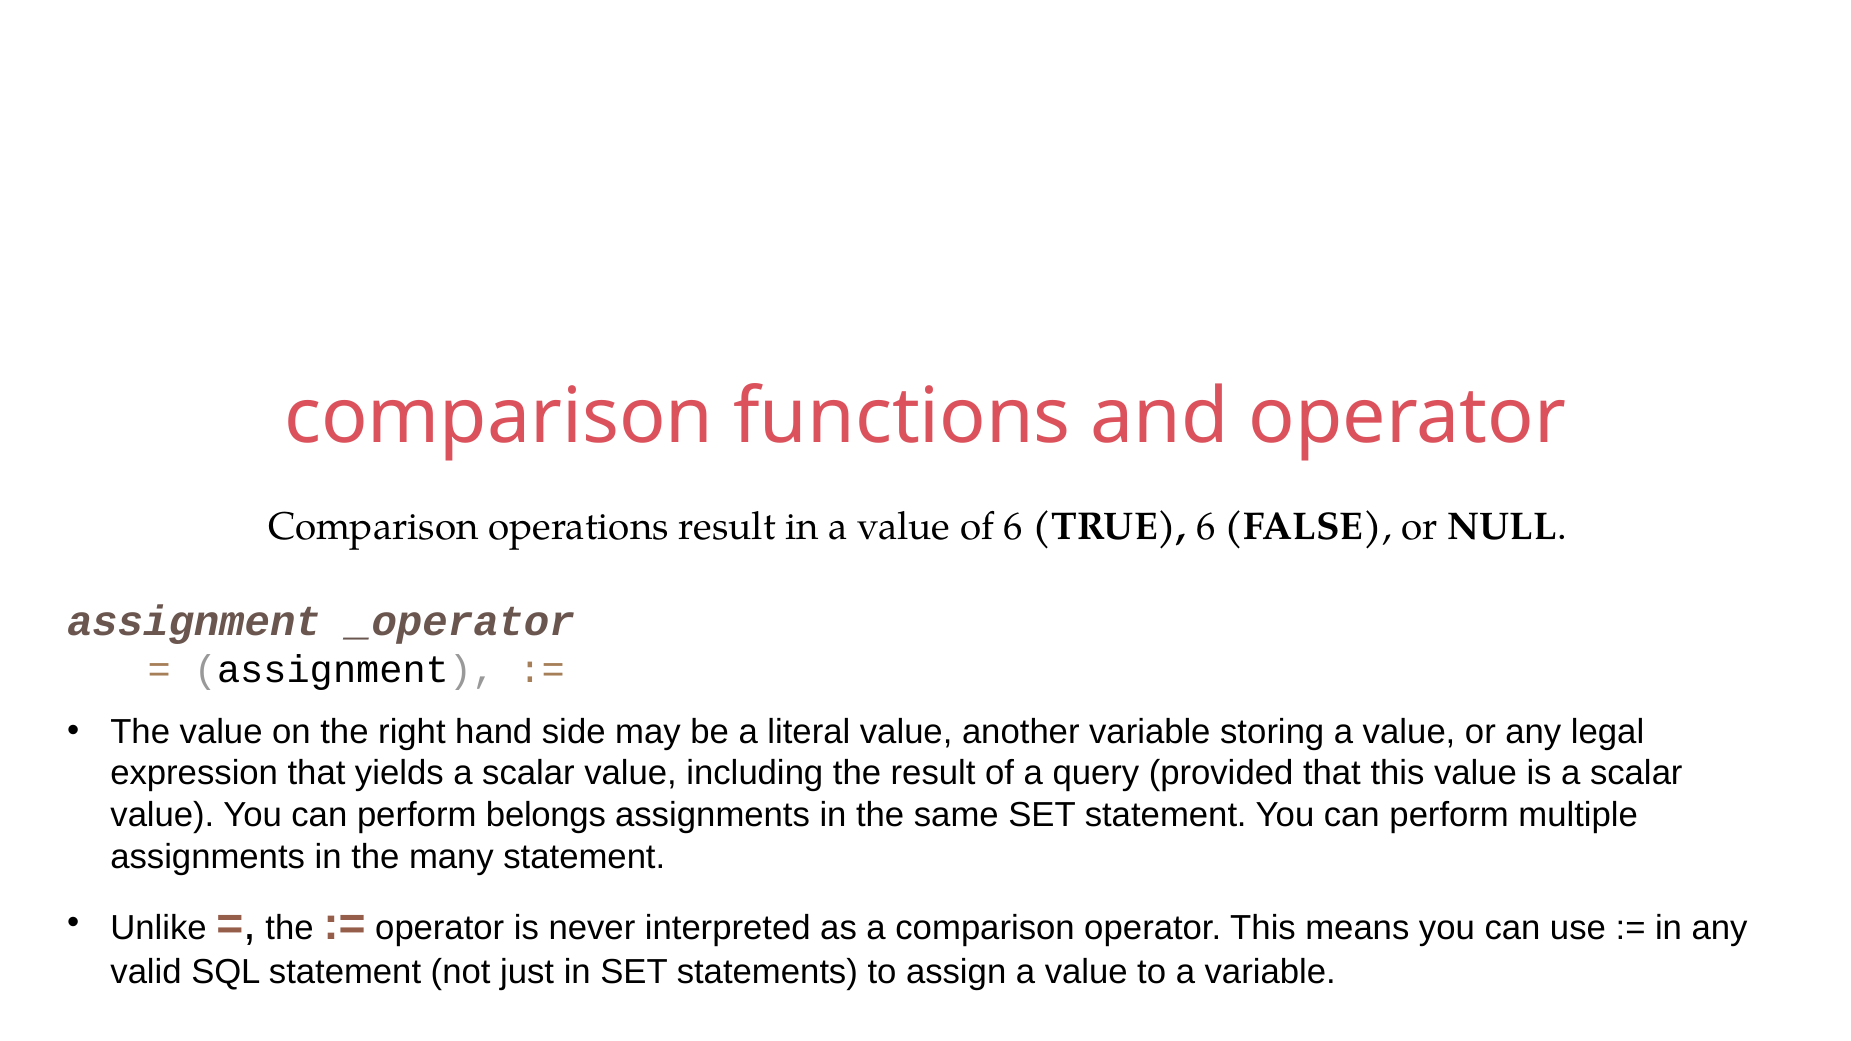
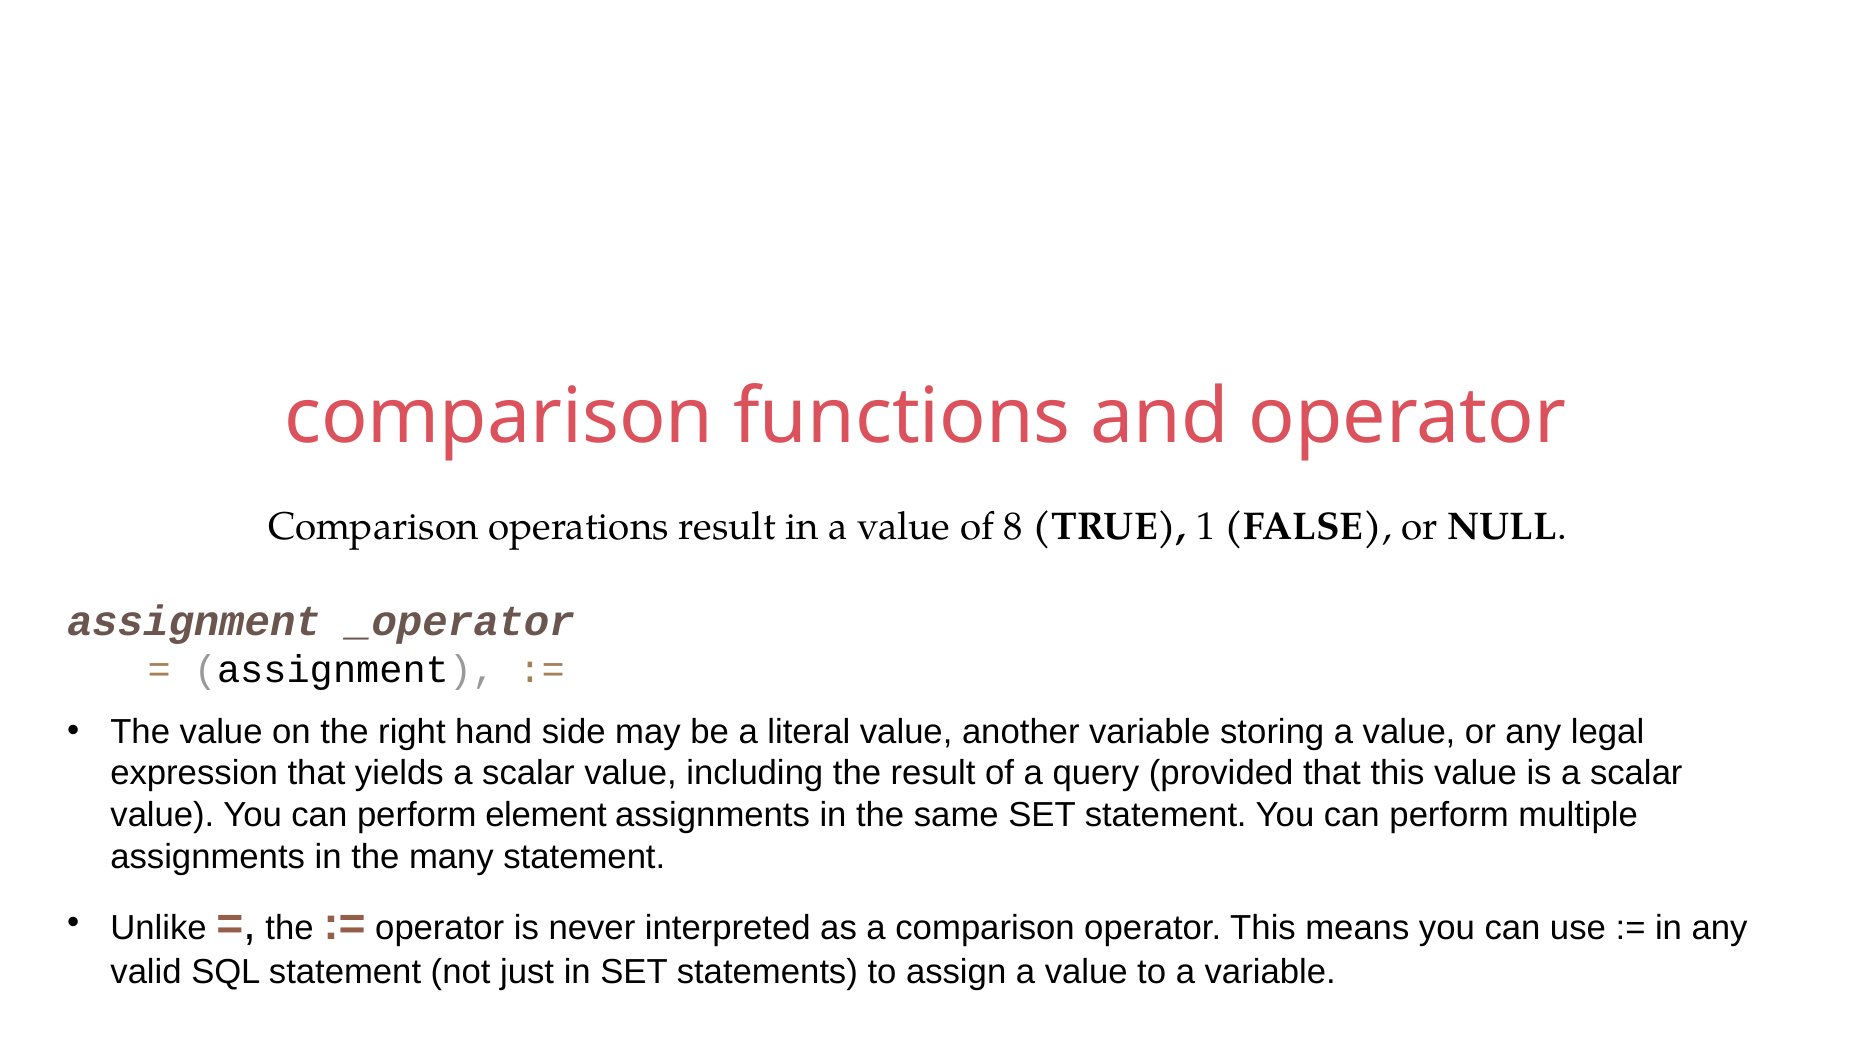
of 6: 6 -> 8
TRUE 6: 6 -> 1
belongs: belongs -> element
